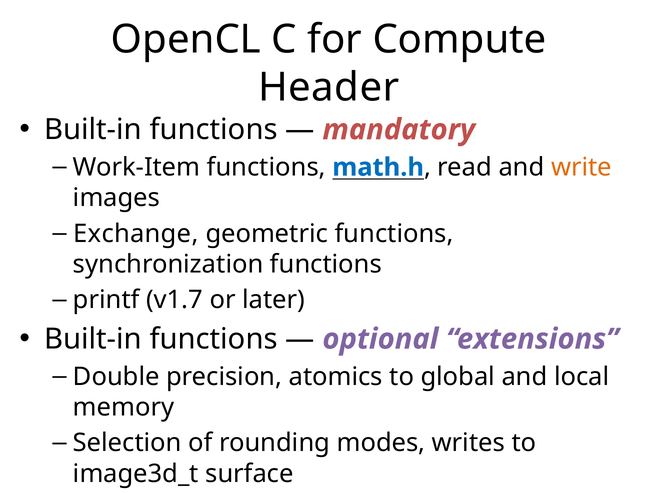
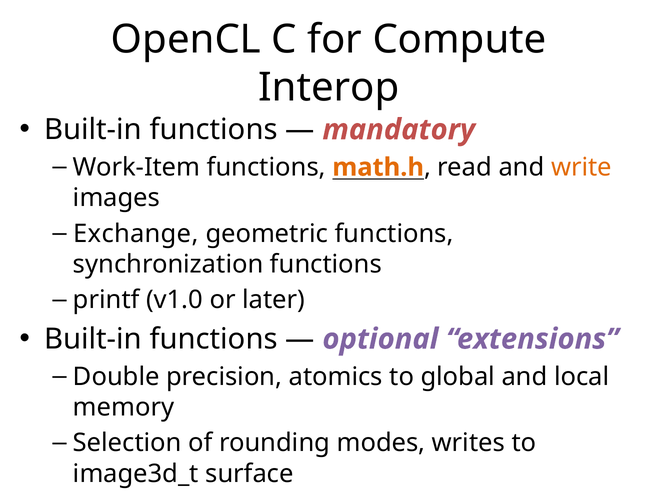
Header: Header -> Interop
math.h colour: blue -> orange
v1.7: v1.7 -> v1.0
